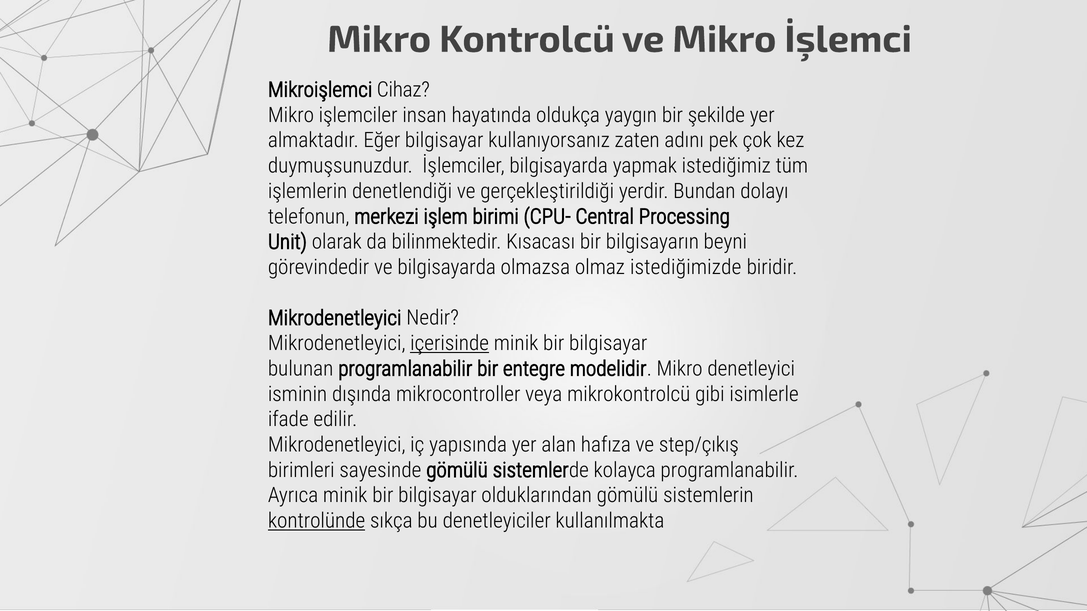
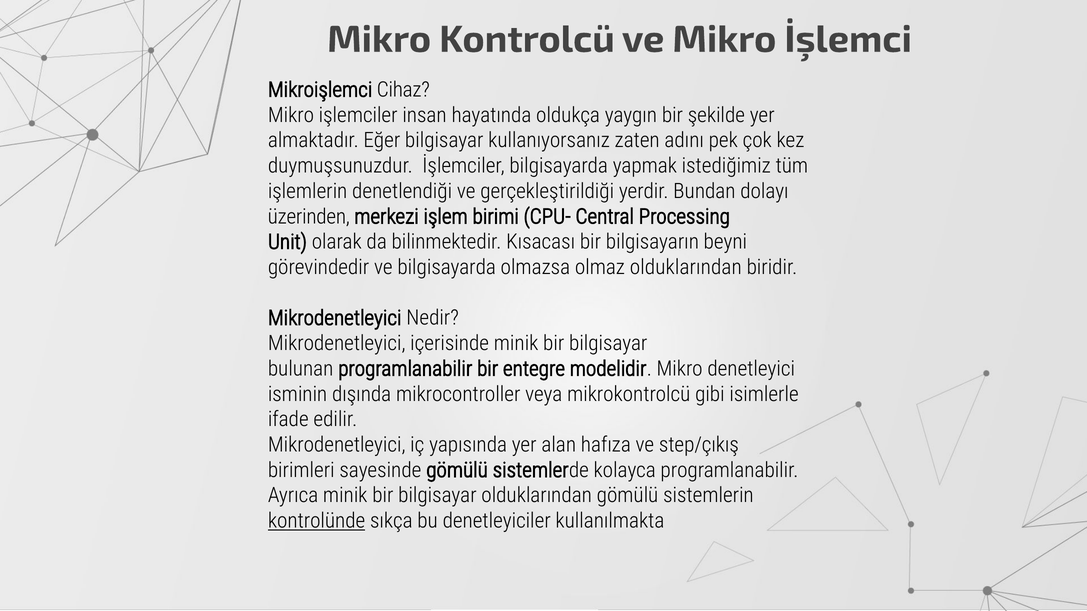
telefonun: telefonun -> üzerinden
olmaz istediğimizde: istediğimizde -> olduklarından
içerisinde underline: present -> none
